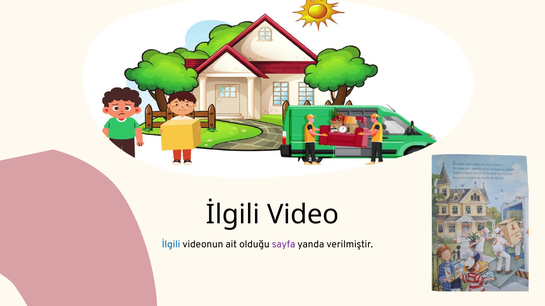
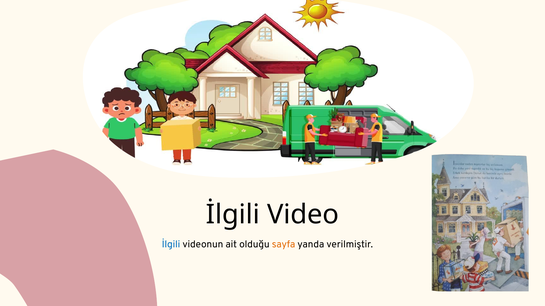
sayfa colour: purple -> orange
